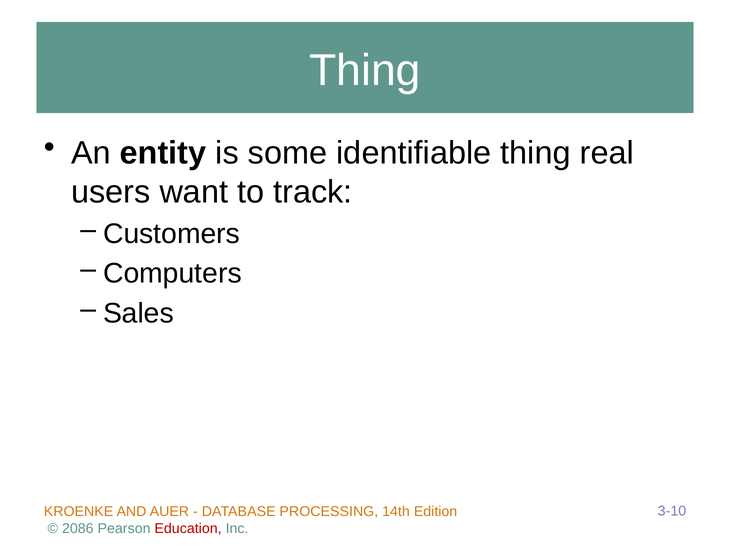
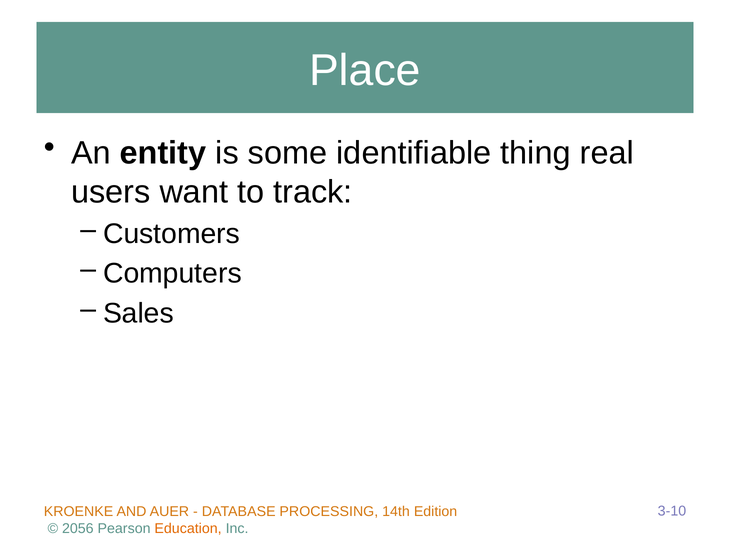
Thing at (365, 71): Thing -> Place
2086: 2086 -> 2056
Education colour: red -> orange
